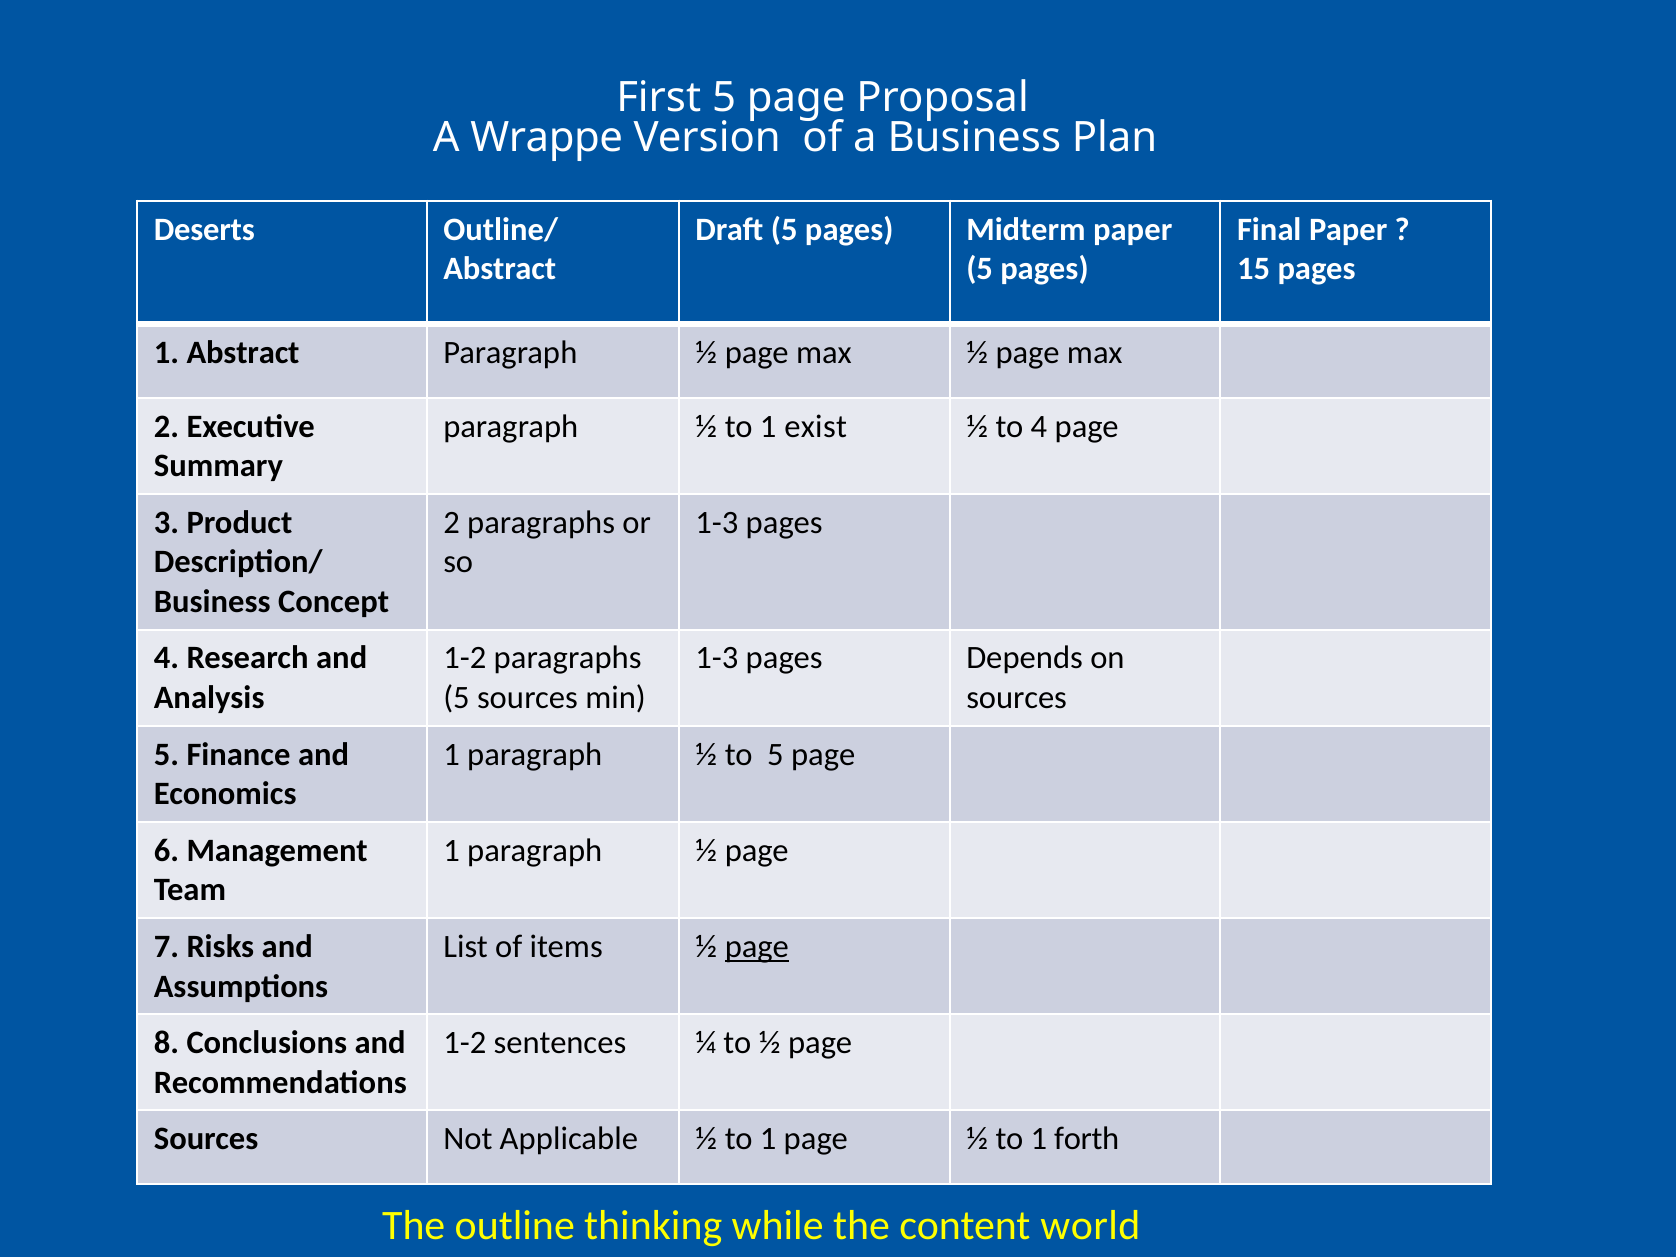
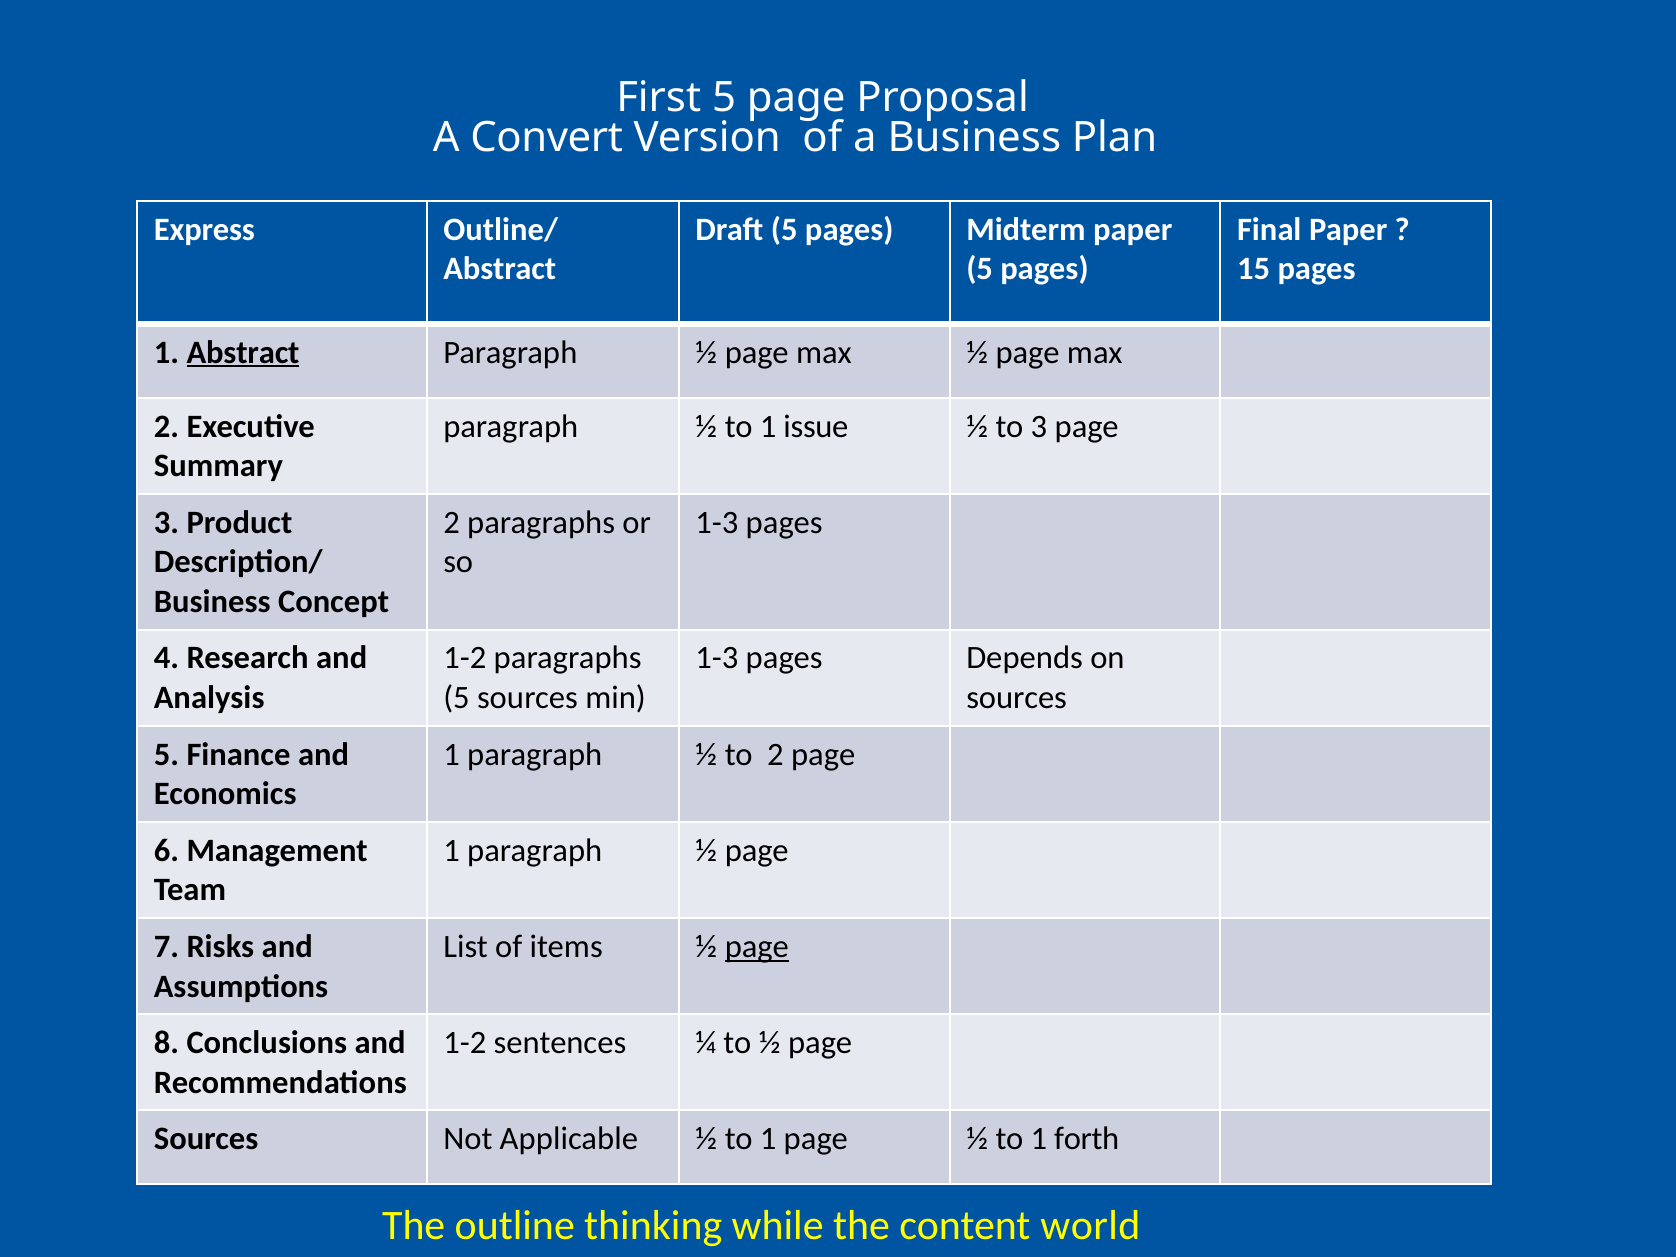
Wrappe: Wrappe -> Convert
Deserts: Deserts -> Express
Abstract at (243, 352) underline: none -> present
exist: exist -> issue
to 4: 4 -> 3
to 5: 5 -> 2
